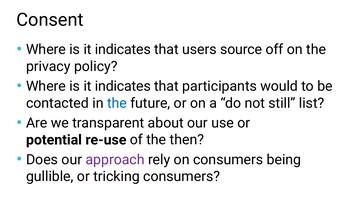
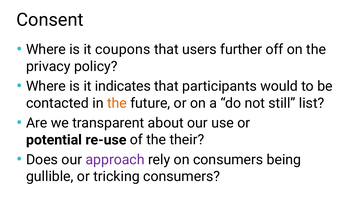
indicates at (123, 50): indicates -> coupons
source: source -> further
the at (117, 103) colour: blue -> orange
then: then -> their
